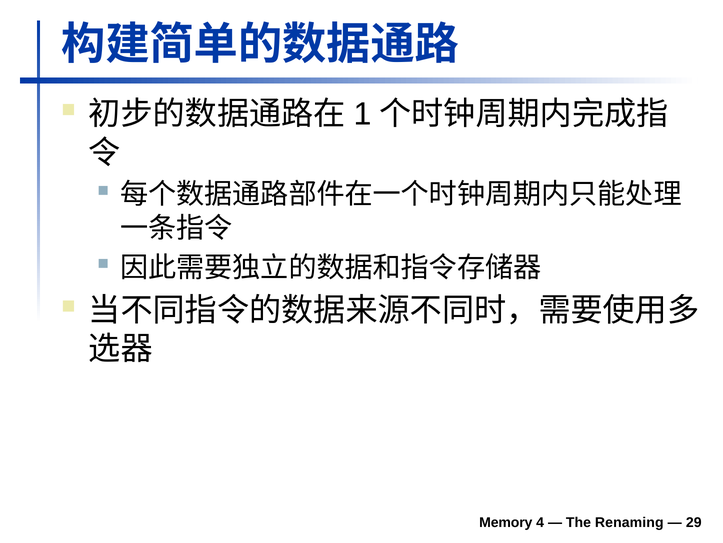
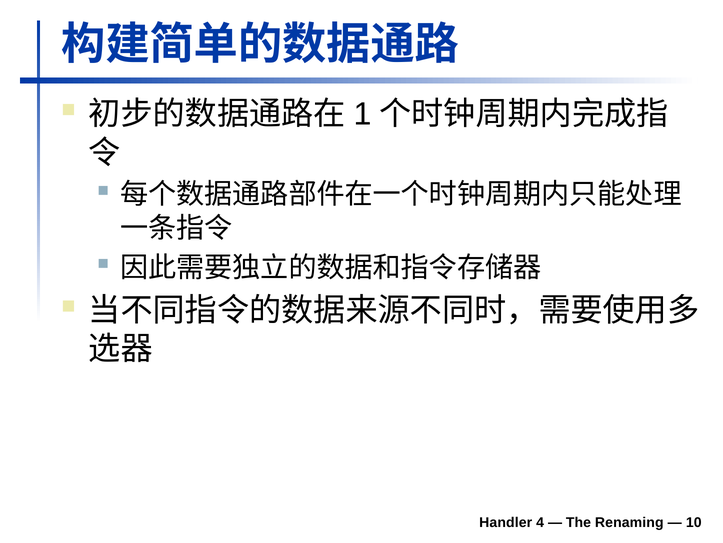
Memory: Memory -> Handler
29: 29 -> 10
